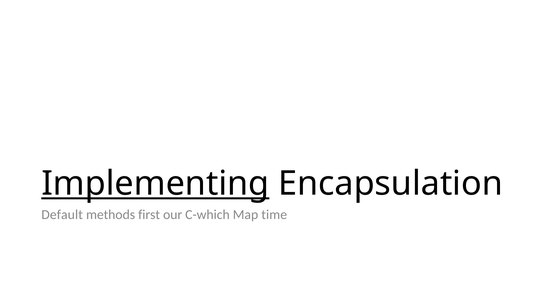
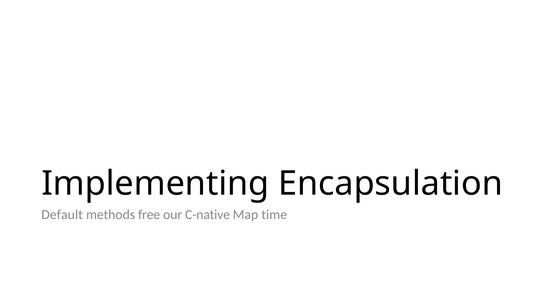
Implementing underline: present -> none
first: first -> free
C-which: C-which -> C-native
